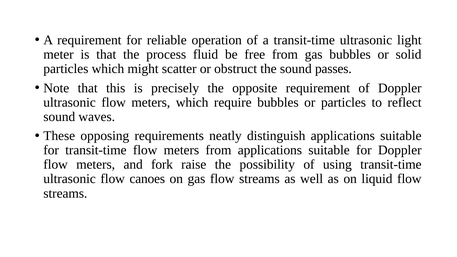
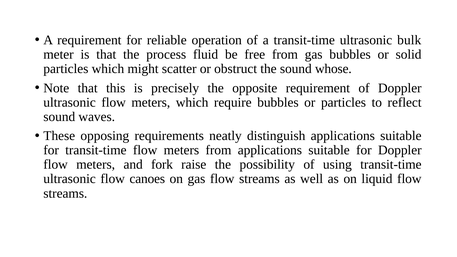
light: light -> bulk
passes: passes -> whose
